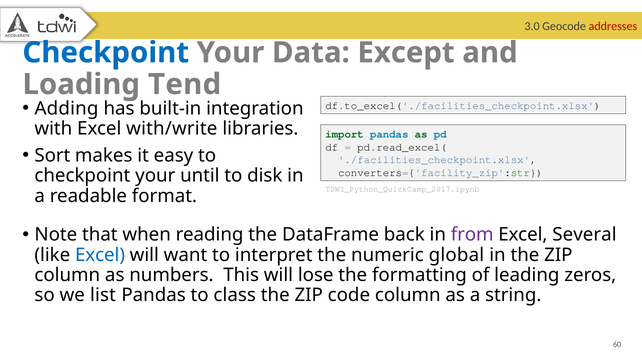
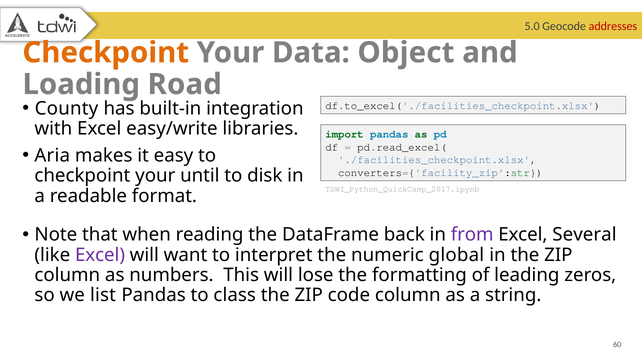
3.0: 3.0 -> 5.0
Checkpoint at (106, 53) colour: blue -> orange
Except: Except -> Object
Tend: Tend -> Road
Adding: Adding -> County
with/write: with/write -> easy/write
Sort: Sort -> Aria
Excel at (100, 255) colour: blue -> purple
